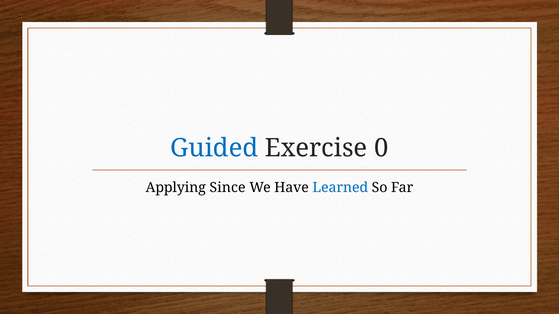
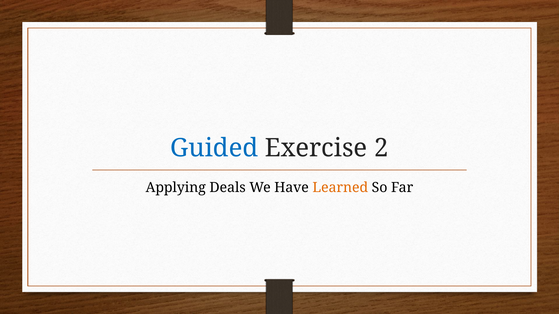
0: 0 -> 2
Since: Since -> Deals
Learned colour: blue -> orange
